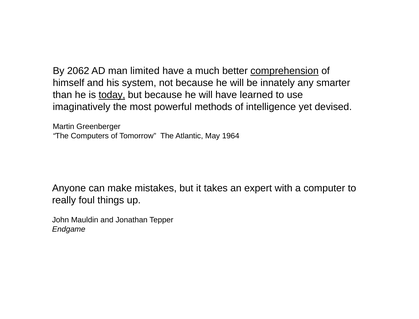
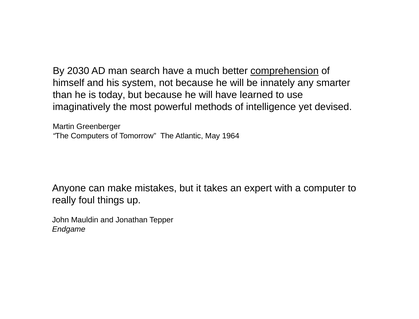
2062: 2062 -> 2030
limited: limited -> search
today underline: present -> none
